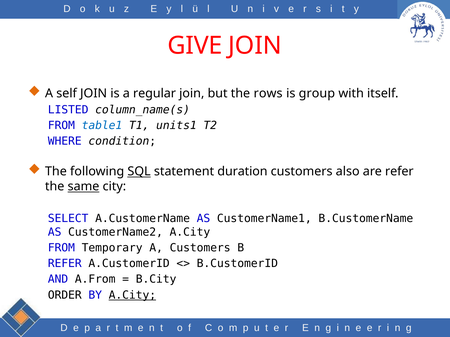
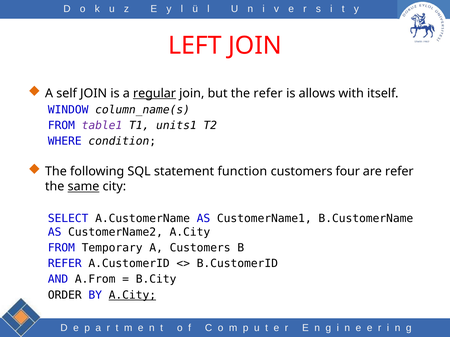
GIVE: GIVE -> LEFT
regular underline: none -> present
the rows: rows -> refer
group: group -> allows
LISTED: LISTED -> WINDOW
table1 colour: blue -> purple
SQL underline: present -> none
duration: duration -> function
also: also -> four
